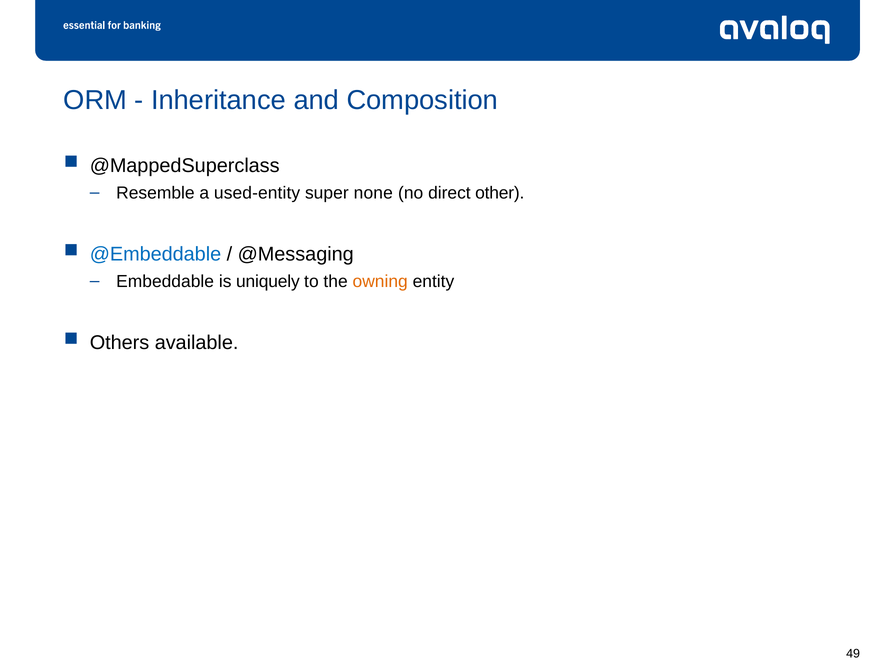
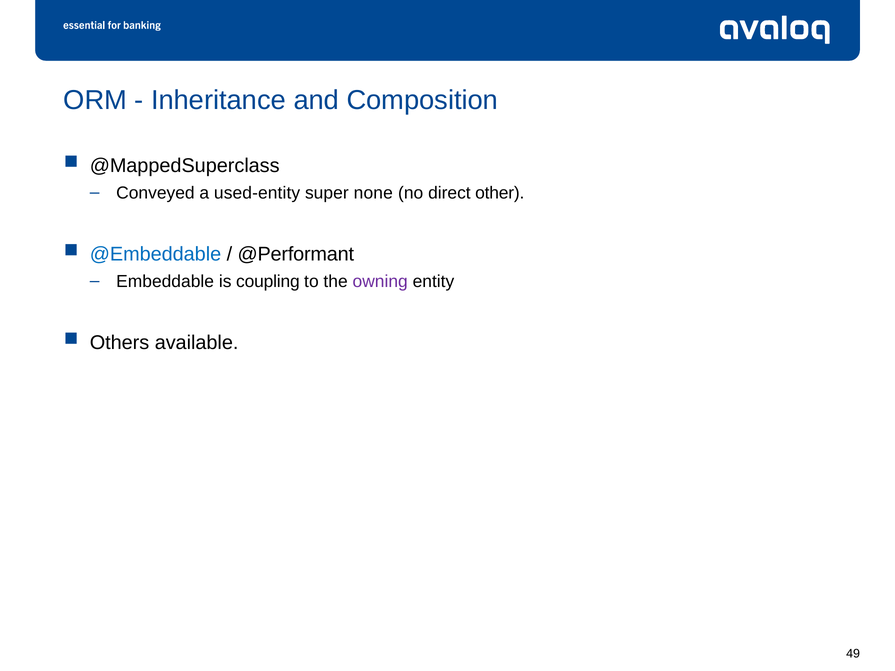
Resemble: Resemble -> Conveyed
@Messaging: @Messaging -> @Performant
uniquely: uniquely -> coupling
owning colour: orange -> purple
